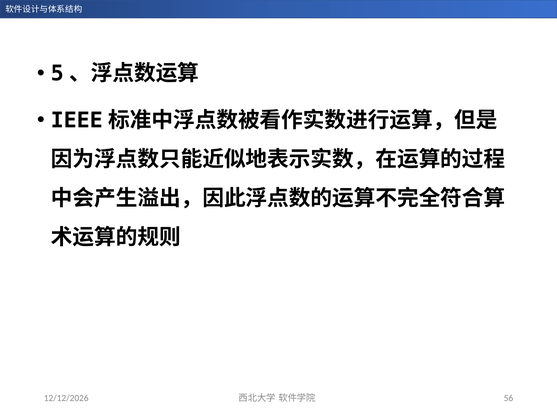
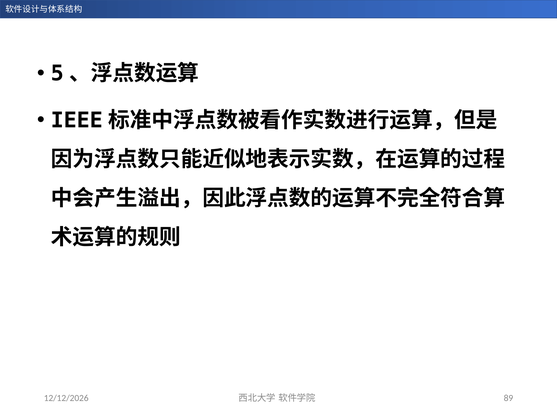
56: 56 -> 89
